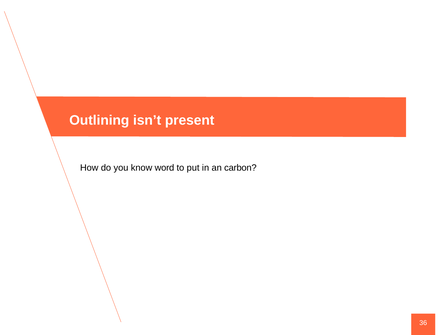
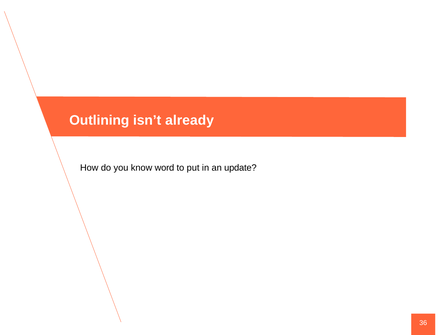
present: present -> already
carbon: carbon -> update
